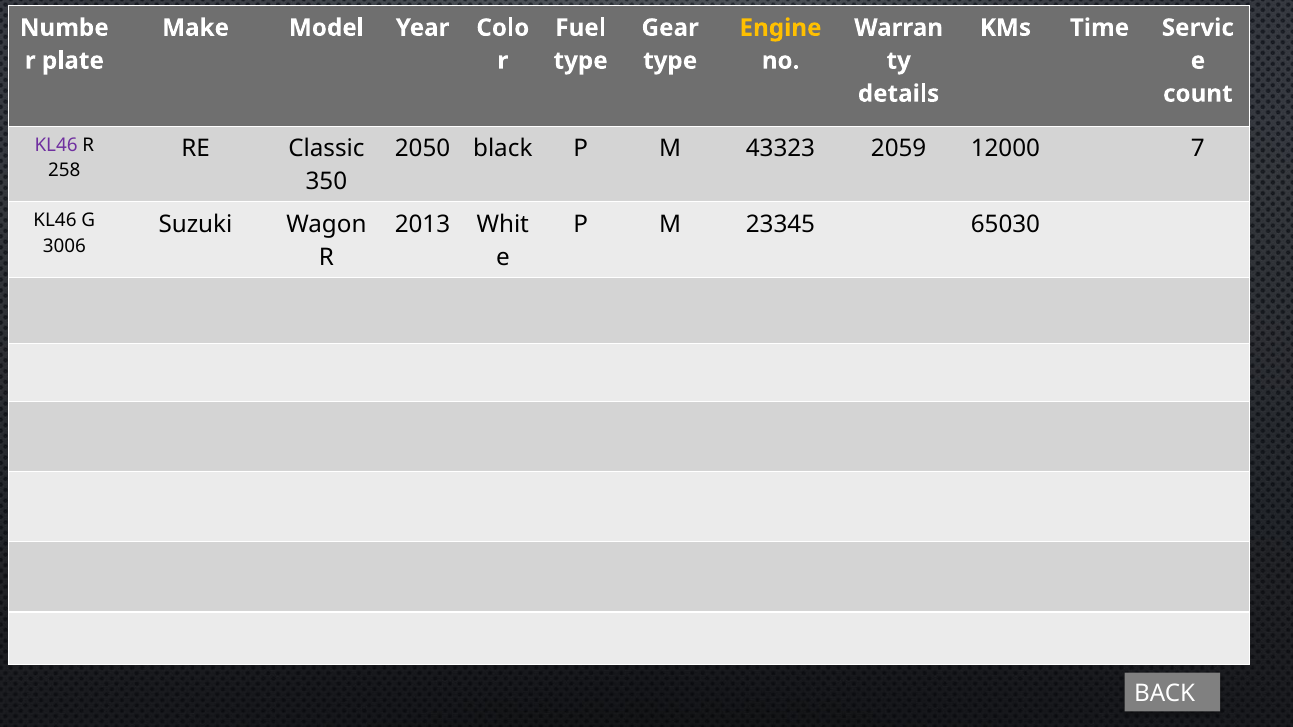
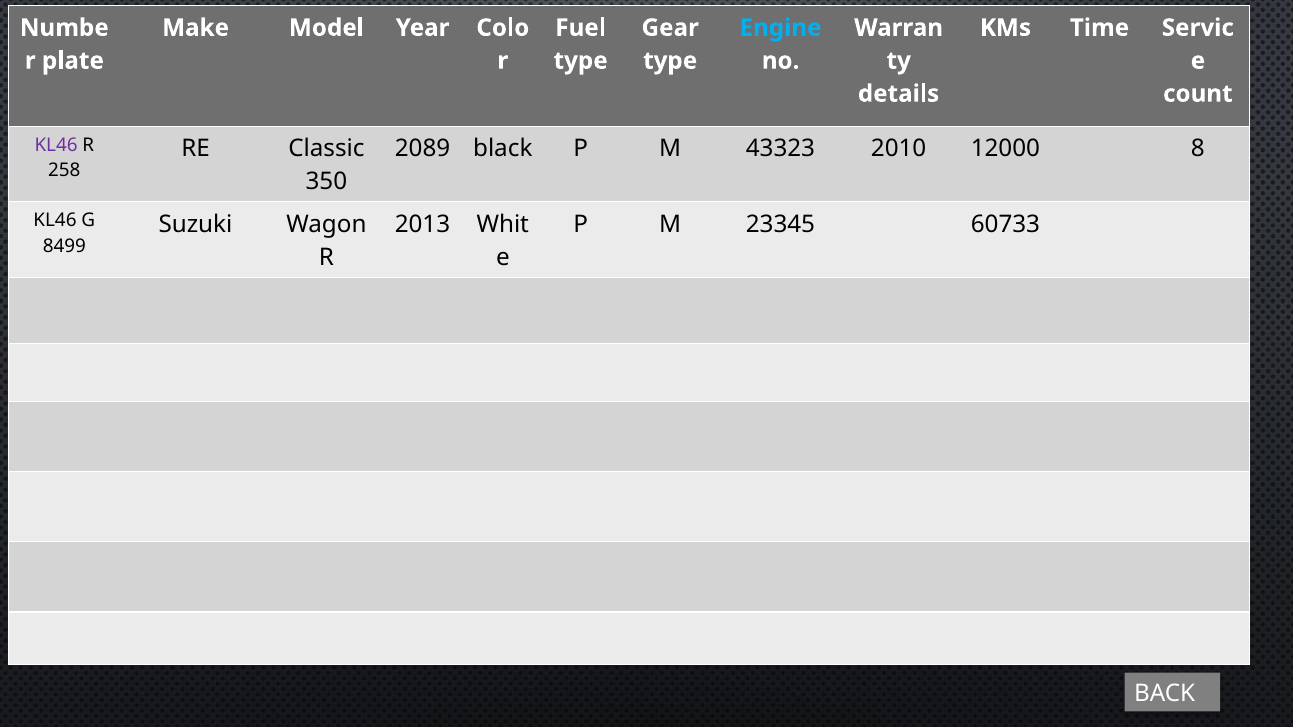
Engine colour: yellow -> light blue
2050: 2050 -> 2089
2059: 2059 -> 2010
7: 7 -> 8
65030: 65030 -> 60733
3006: 3006 -> 8499
